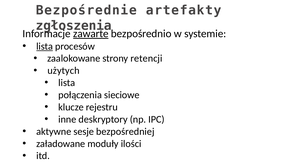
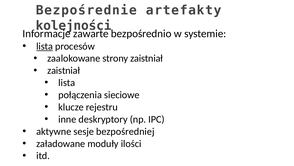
zgłoszenia: zgłoszenia -> kolejności
zawarte underline: present -> none
strony retencji: retencji -> zaistniał
użytych at (64, 70): użytych -> zaistniał
